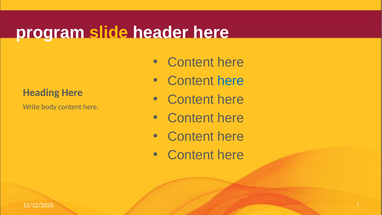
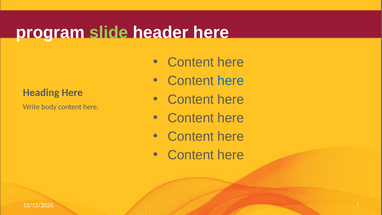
slide colour: yellow -> light green
